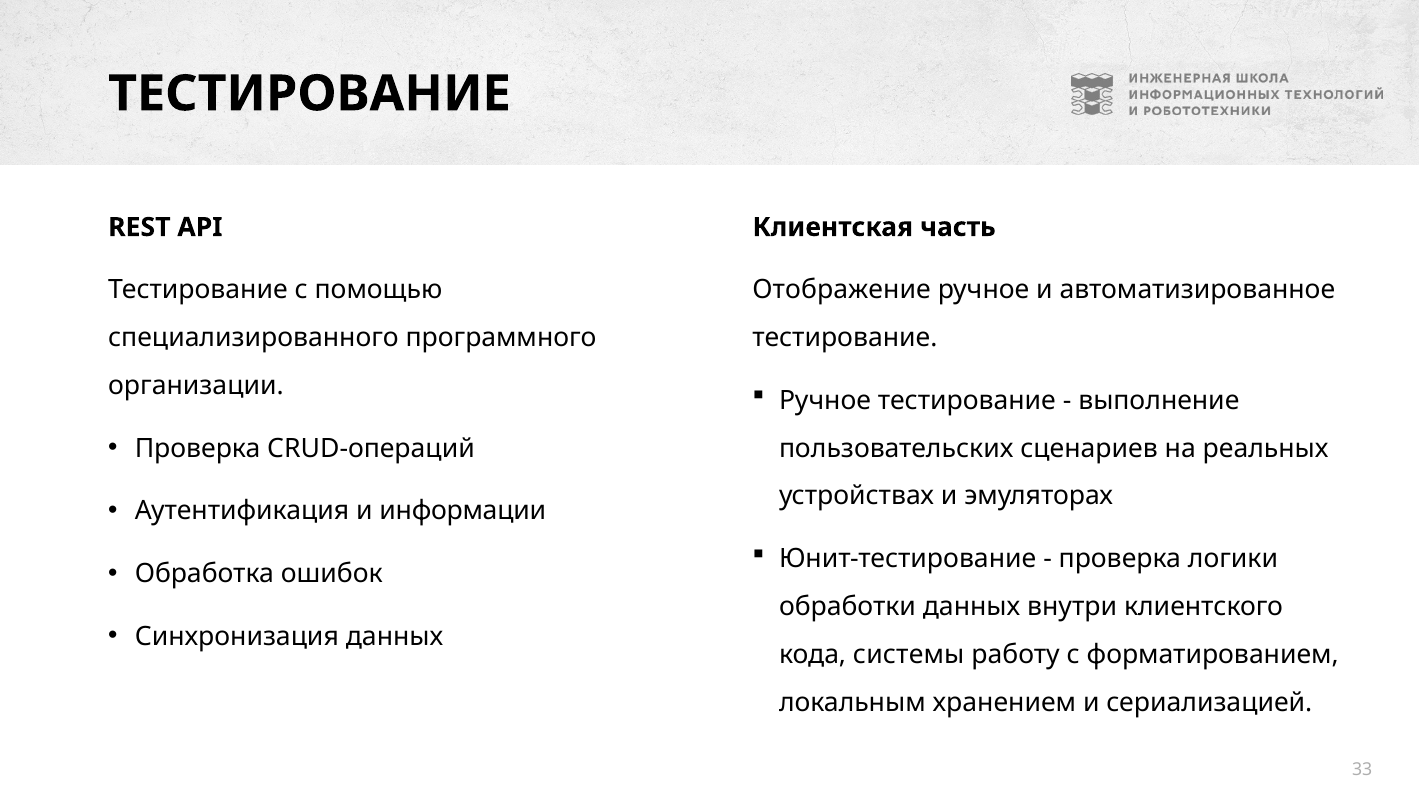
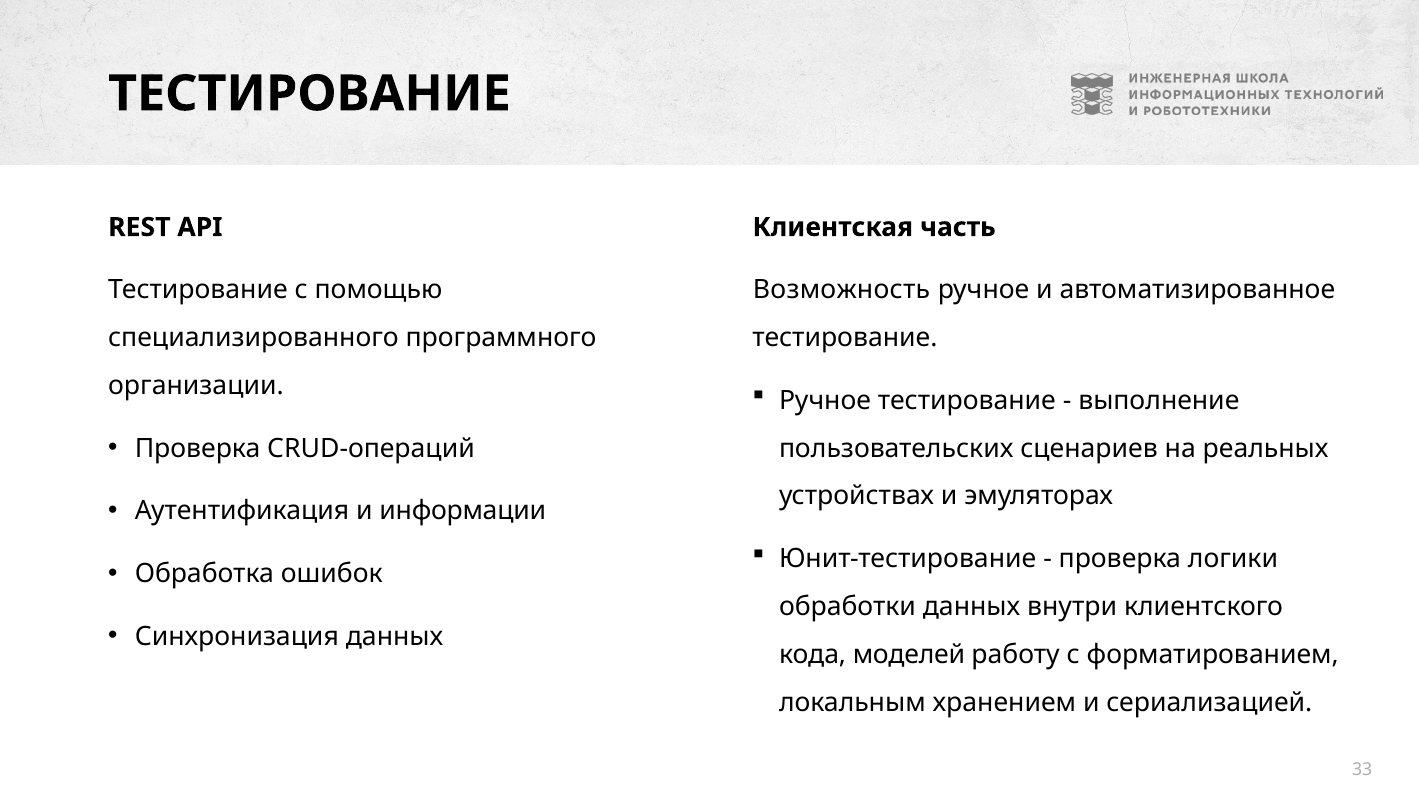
Отображение: Отображение -> Возможность
системы: системы -> моделей
